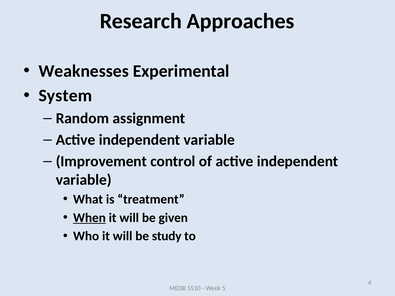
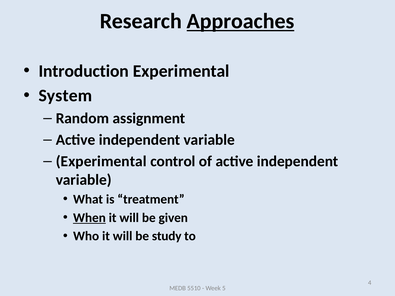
Approaches underline: none -> present
Weaknesses: Weaknesses -> Introduction
Improvement at (101, 161): Improvement -> Experimental
